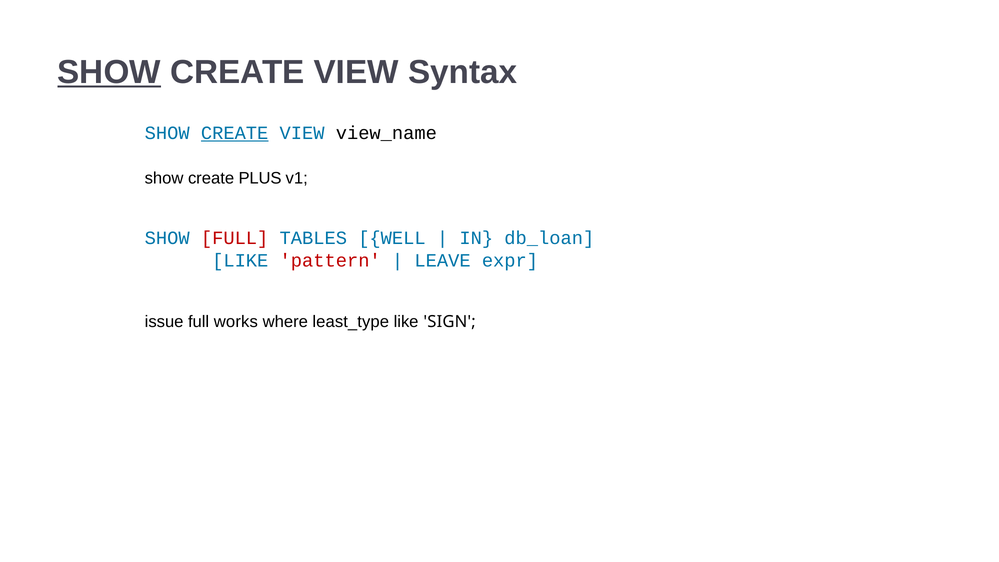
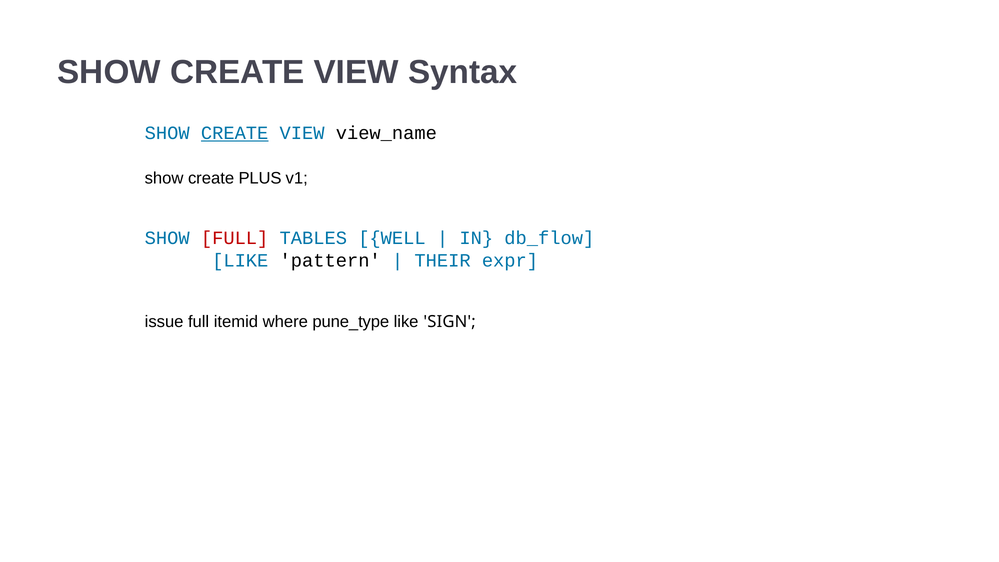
SHOW at (109, 72) underline: present -> none
db_loan: db_loan -> db_flow
pattern colour: red -> black
LEAVE: LEAVE -> THEIR
works: works -> itemid
least_type: least_type -> pune_type
